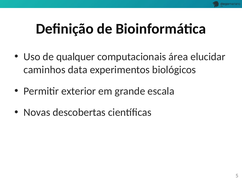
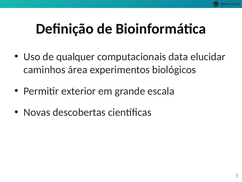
área: área -> data
data: data -> área
